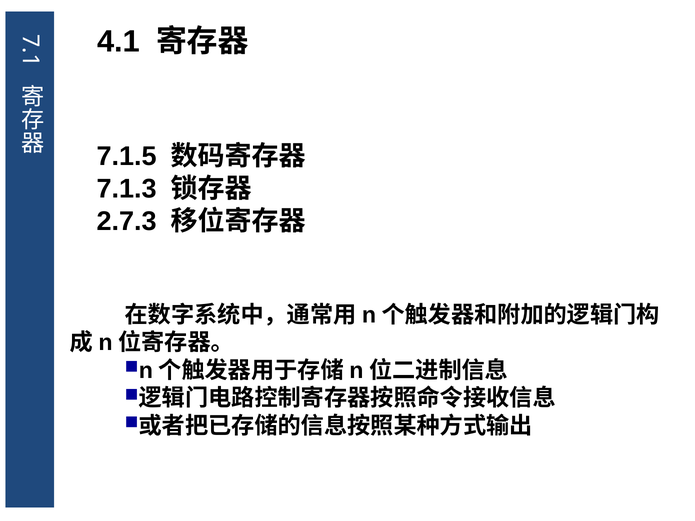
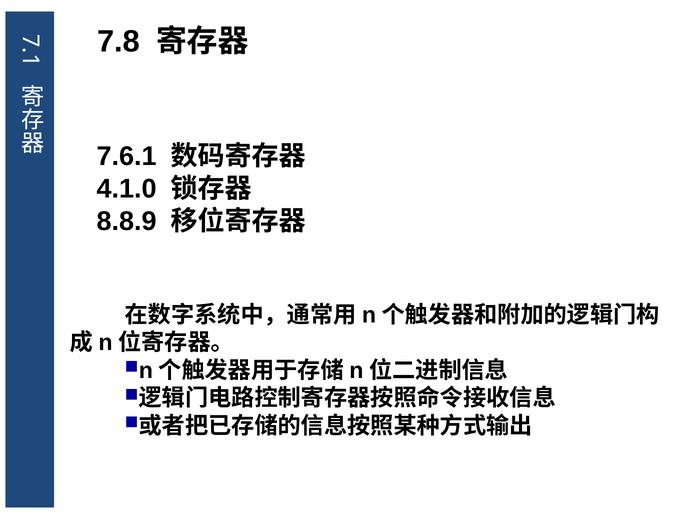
4.1: 4.1 -> 7.8
7.1.5: 7.1.5 -> 7.6.1
7.1.3: 7.1.3 -> 4.1.0
2.7.3: 2.7.3 -> 8.8.9
